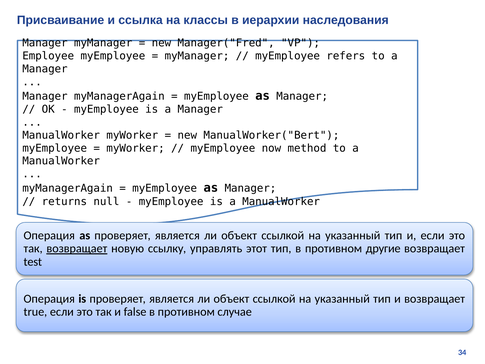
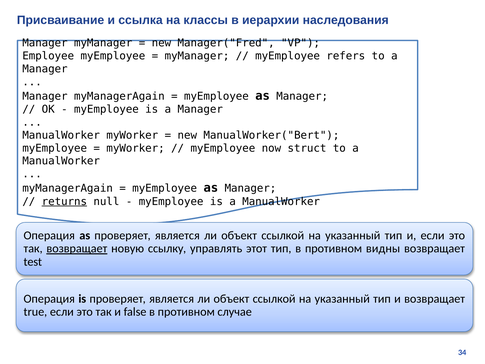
method: method -> struct
returns underline: none -> present
другие: другие -> видны
